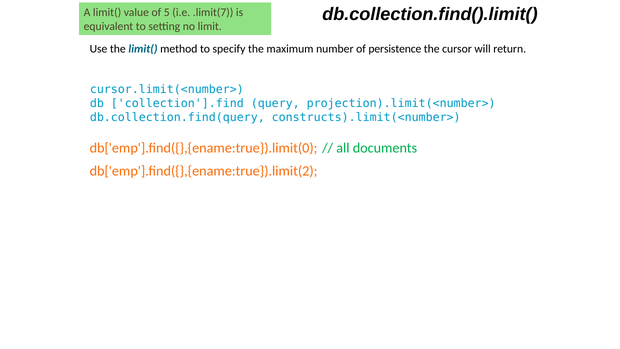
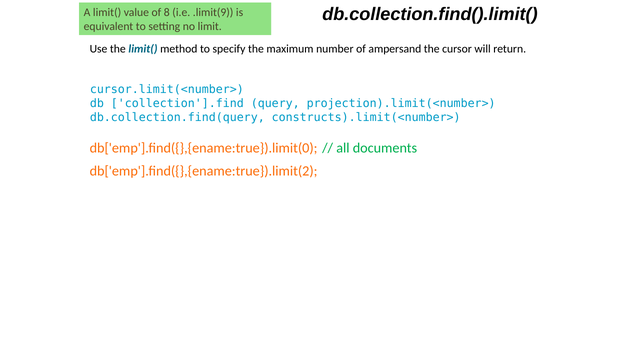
5: 5 -> 8
.limit(7: .limit(7 -> .limit(9
persistence: persistence -> ampersand
